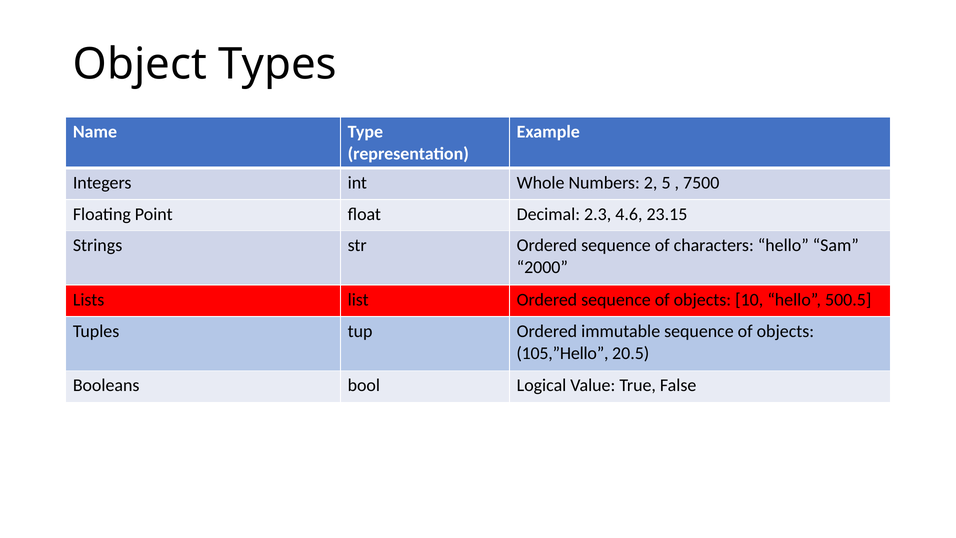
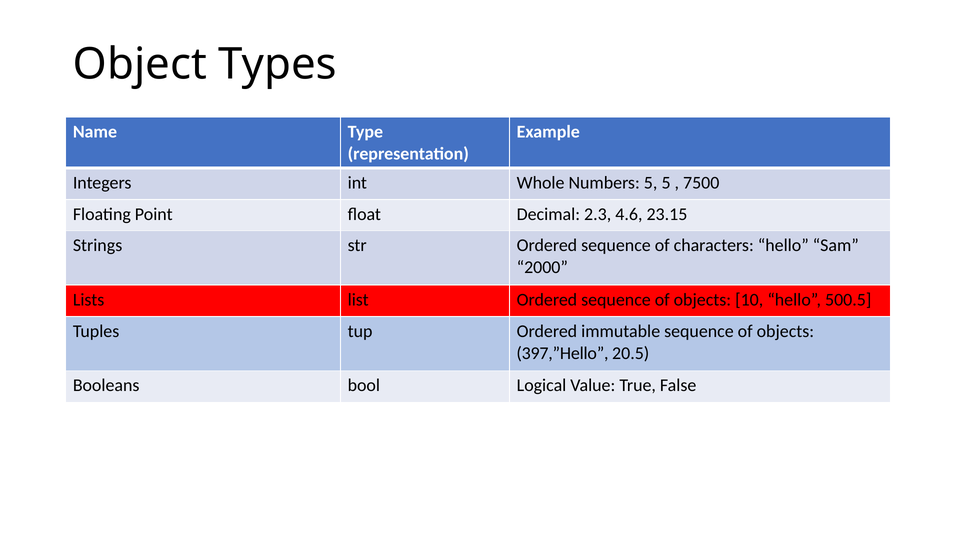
Numbers 2: 2 -> 5
105,”Hello: 105,”Hello -> 397,”Hello
